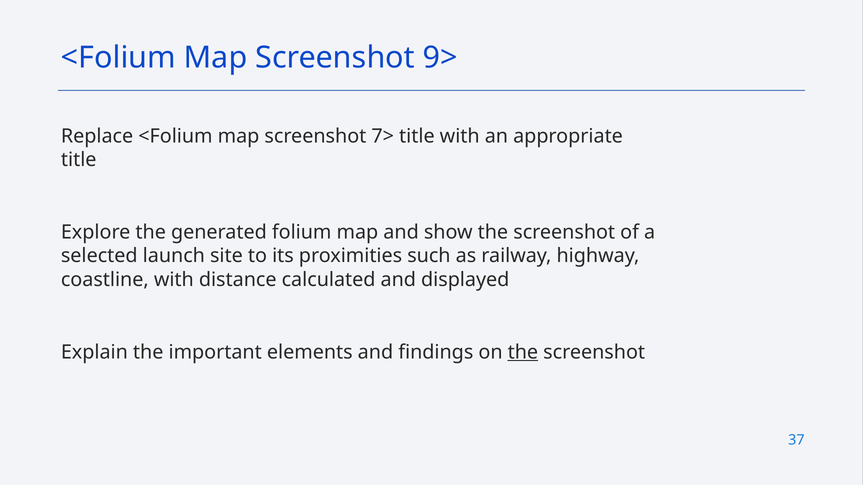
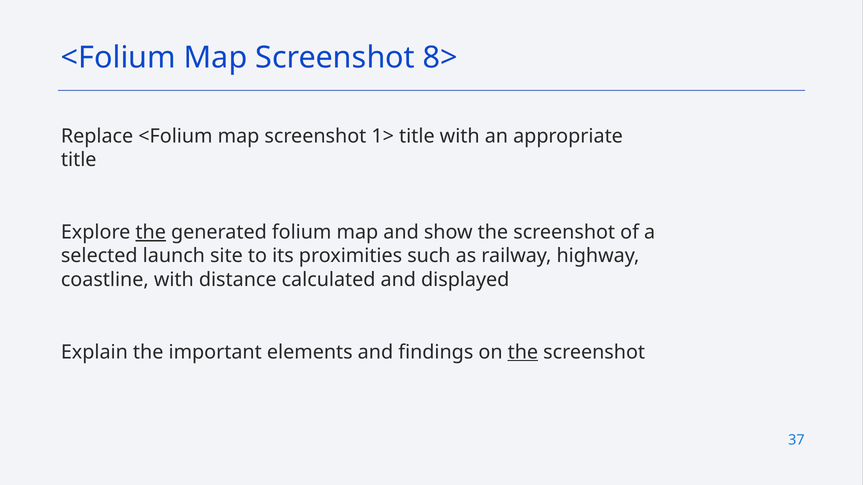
9>: 9> -> 8>
7>: 7> -> 1>
the at (151, 232) underline: none -> present
